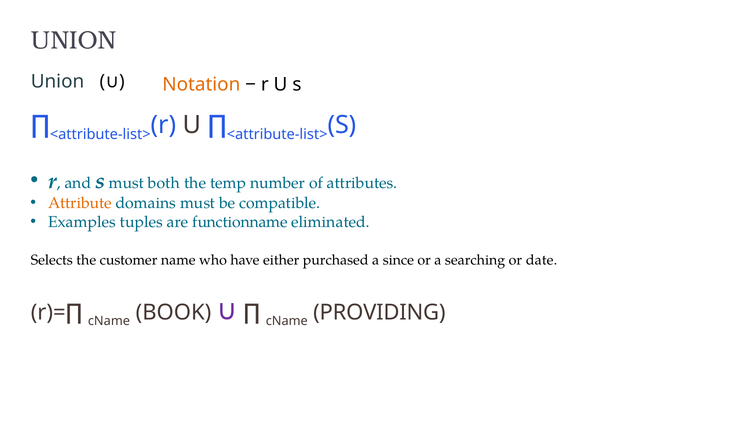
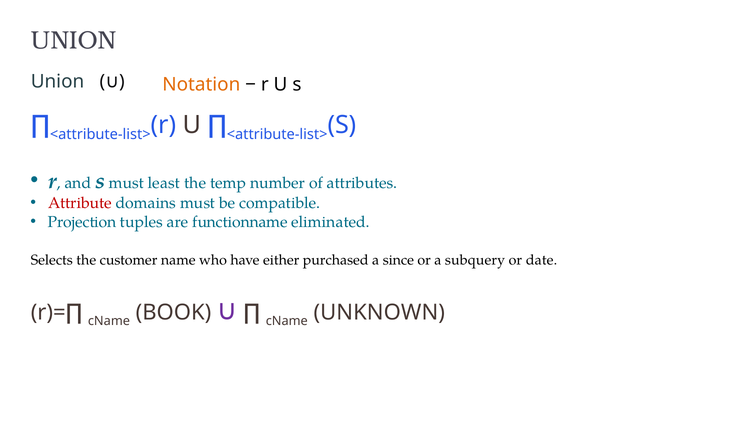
both: both -> least
Attribute colour: orange -> red
Examples: Examples -> Projection
searching: searching -> subquery
PROVIDING: PROVIDING -> UNKNOWN
